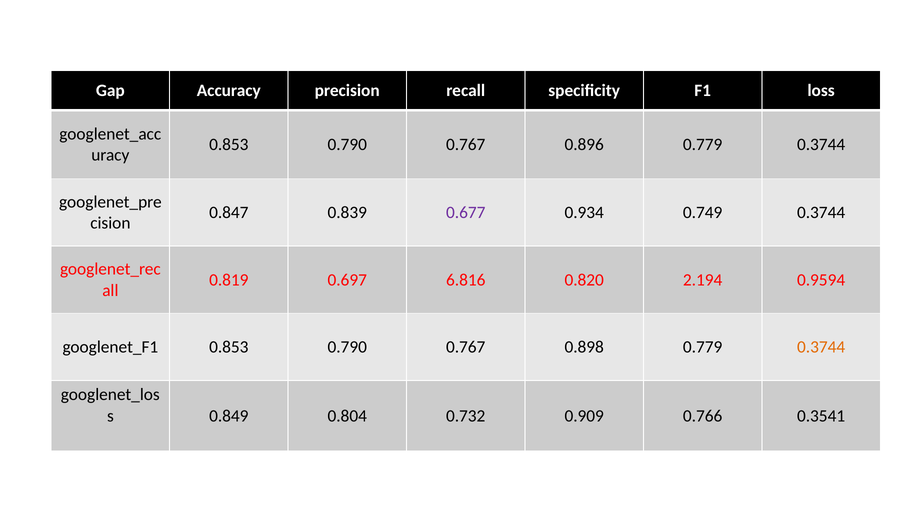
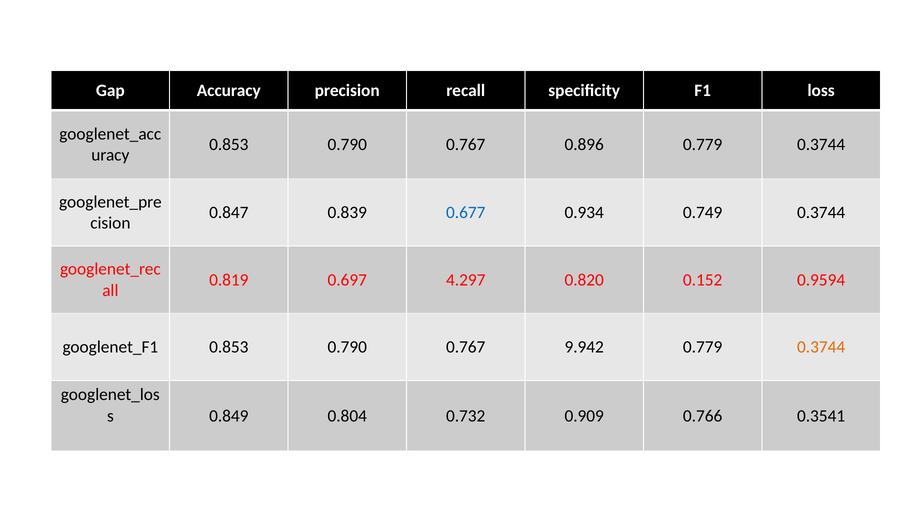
0.677 colour: purple -> blue
6.816: 6.816 -> 4.297
2.194: 2.194 -> 0.152
0.898: 0.898 -> 9.942
